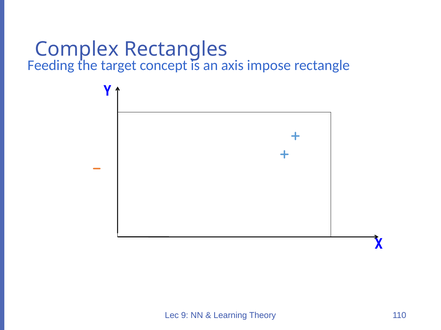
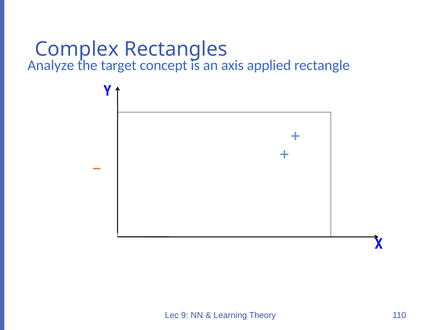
Feeding: Feeding -> Analyze
impose: impose -> applied
